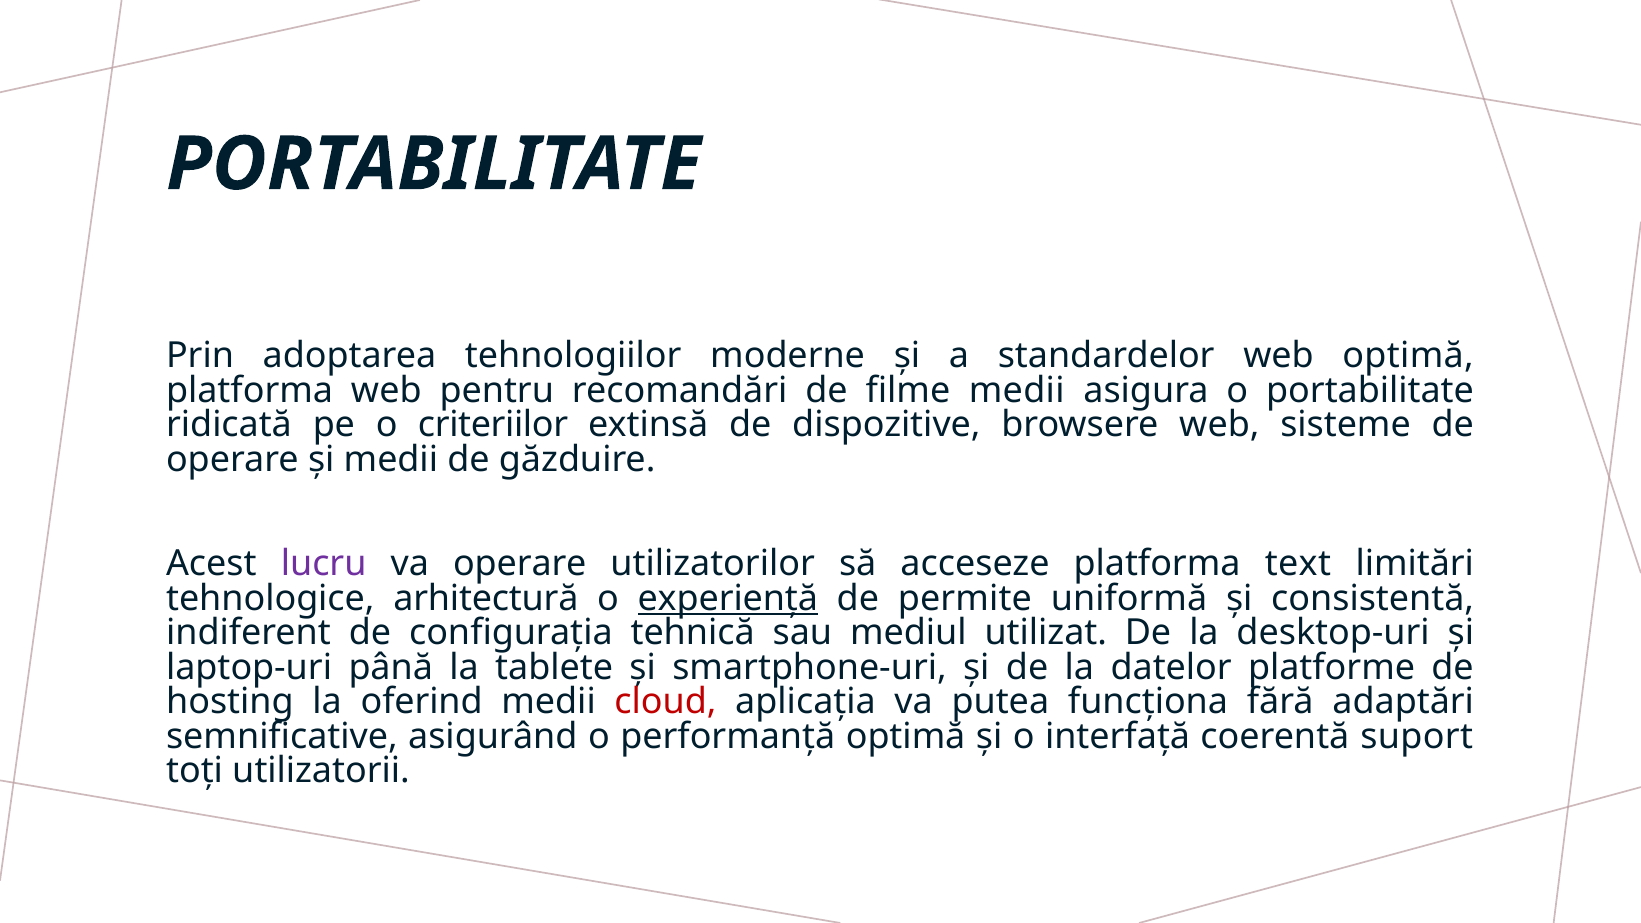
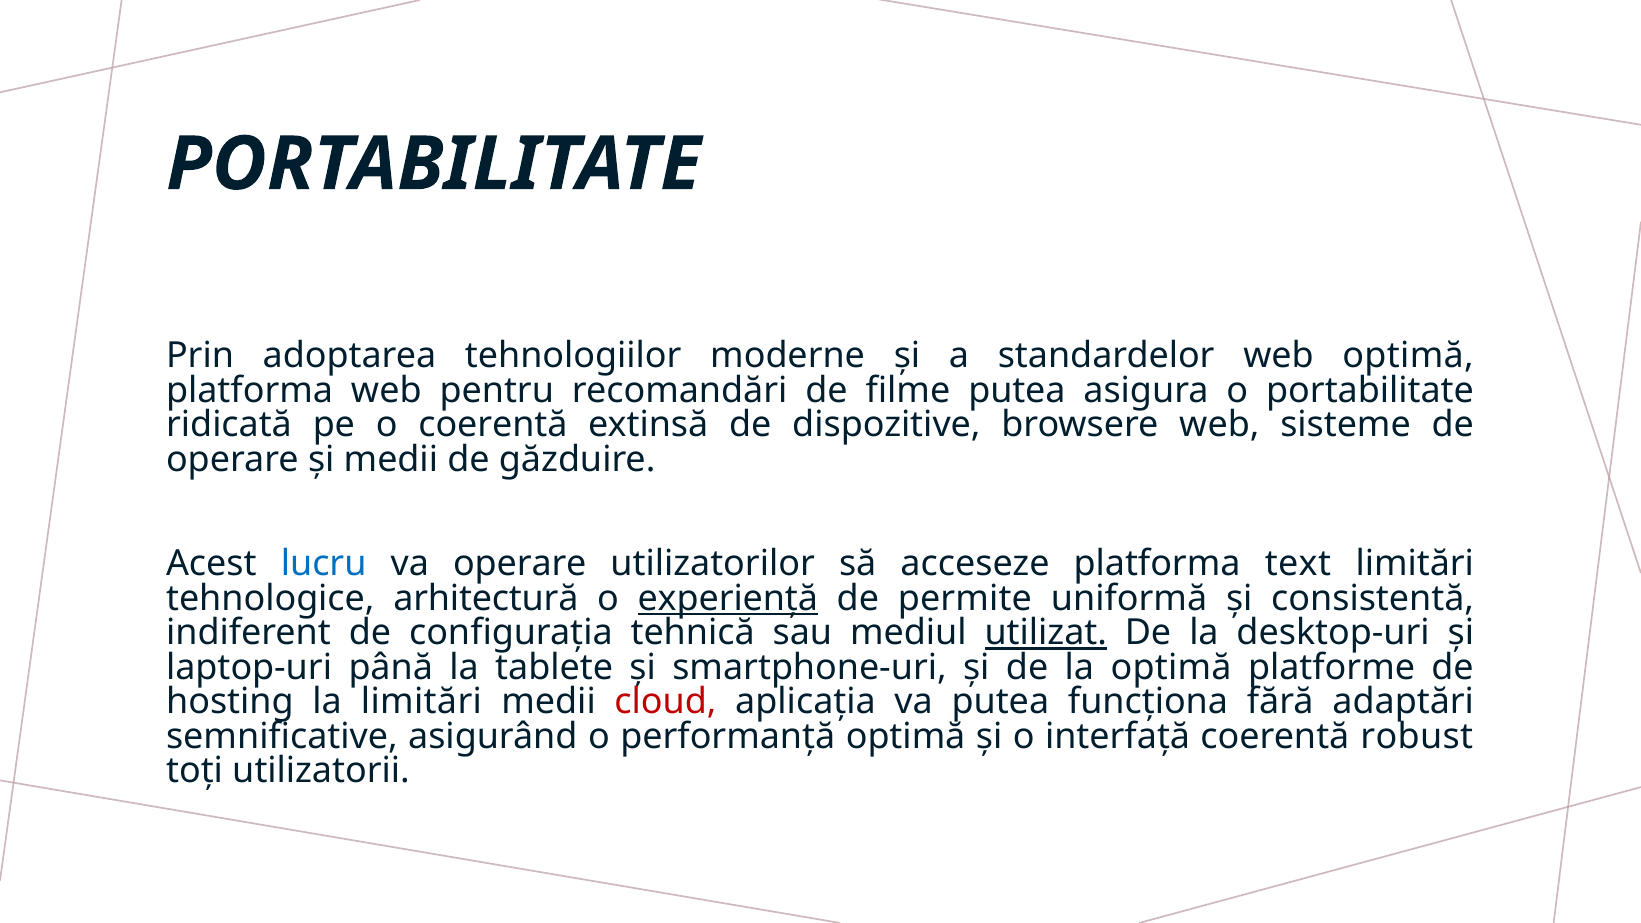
filme medii: medii -> putea
o criteriilor: criteriilor -> coerentă
lucru colour: purple -> blue
utilizat underline: none -> present
la datelor: datelor -> optimă
la oferind: oferind -> limitări
suport: suport -> robust
